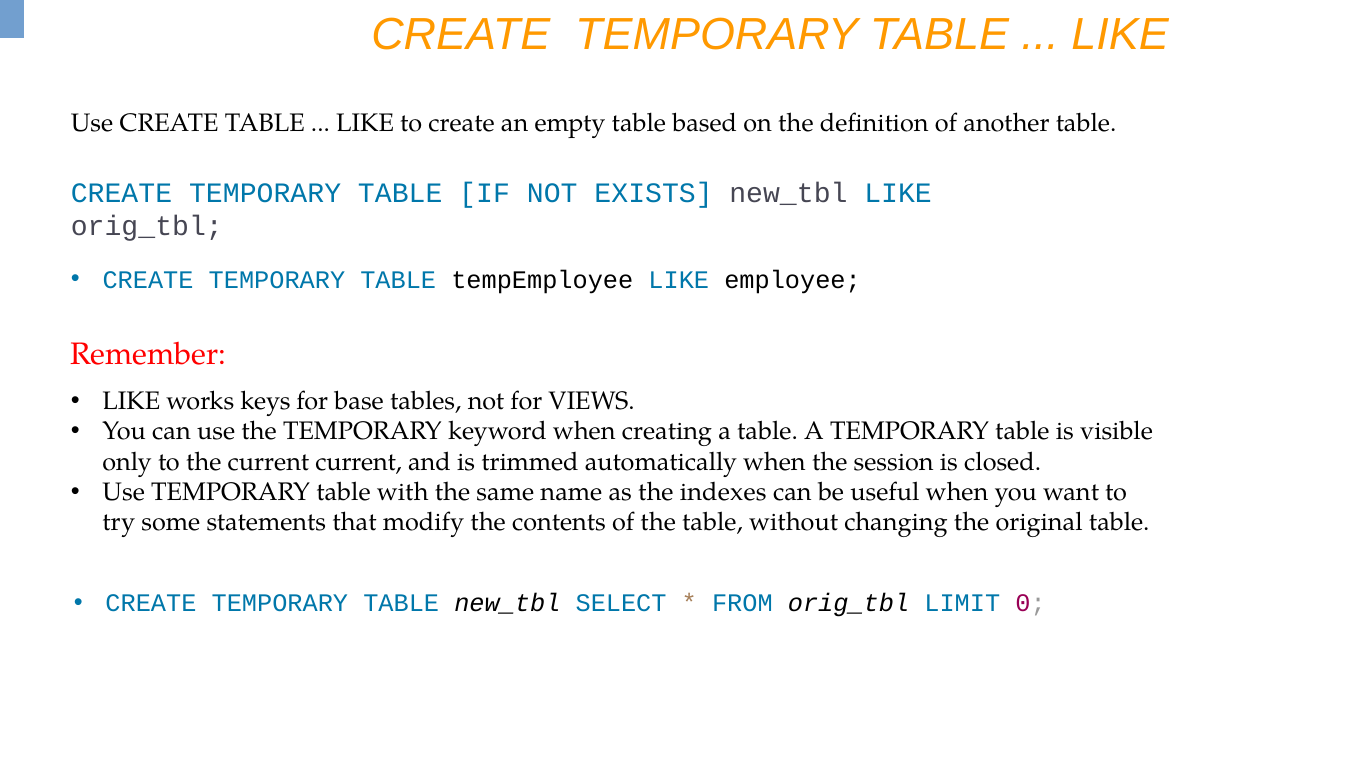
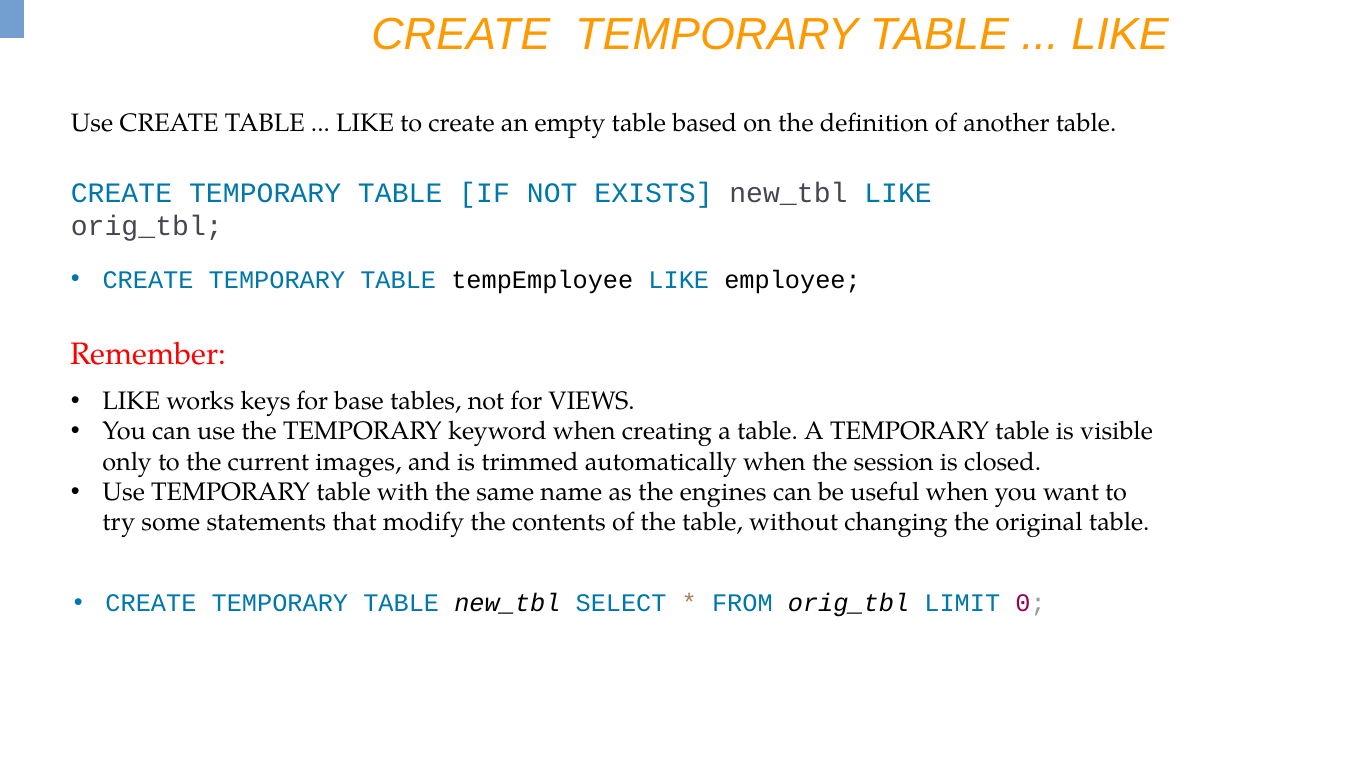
current current: current -> images
indexes: indexes -> engines
